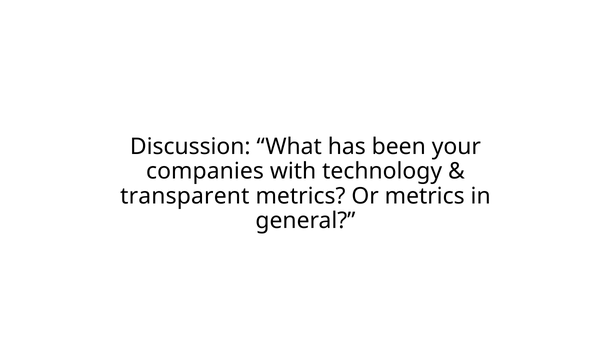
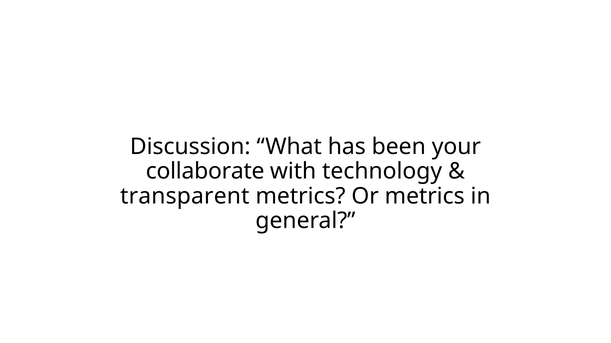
companies: companies -> collaborate
